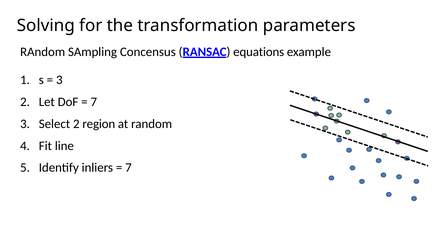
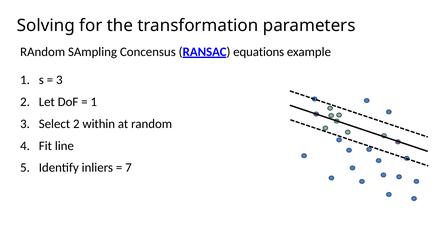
7 at (94, 102): 7 -> 1
region: region -> within
